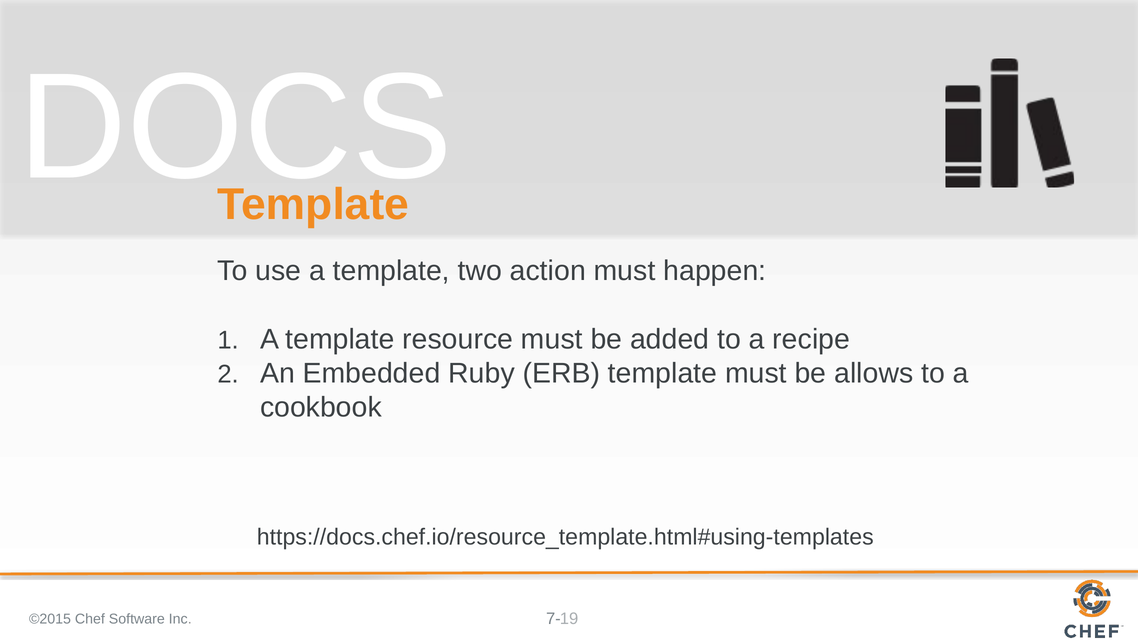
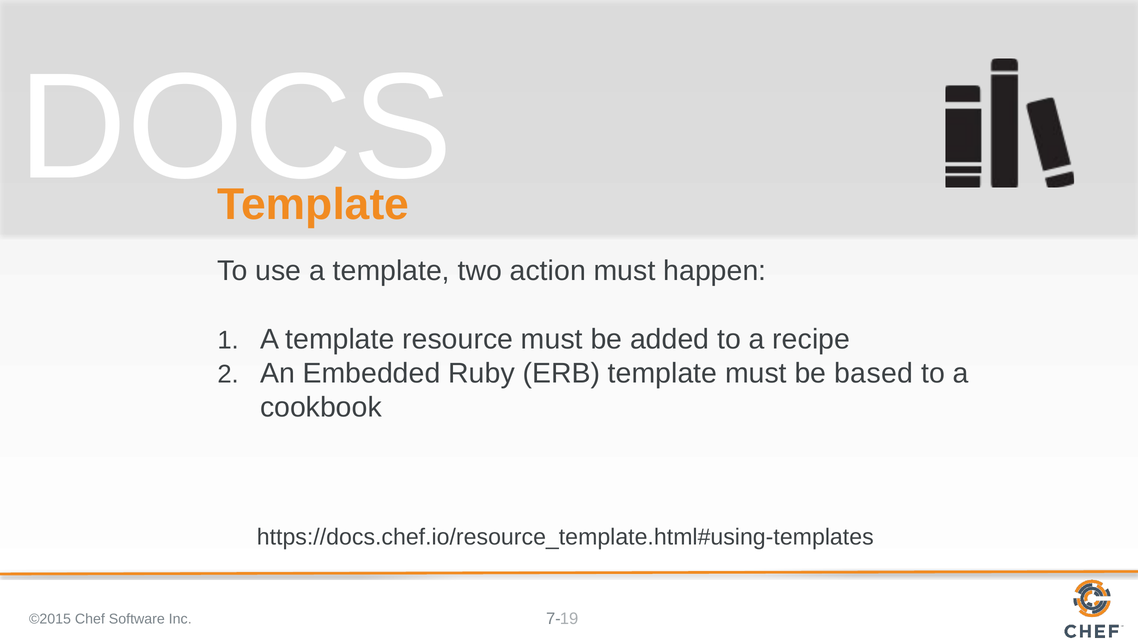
allows: allows -> based
